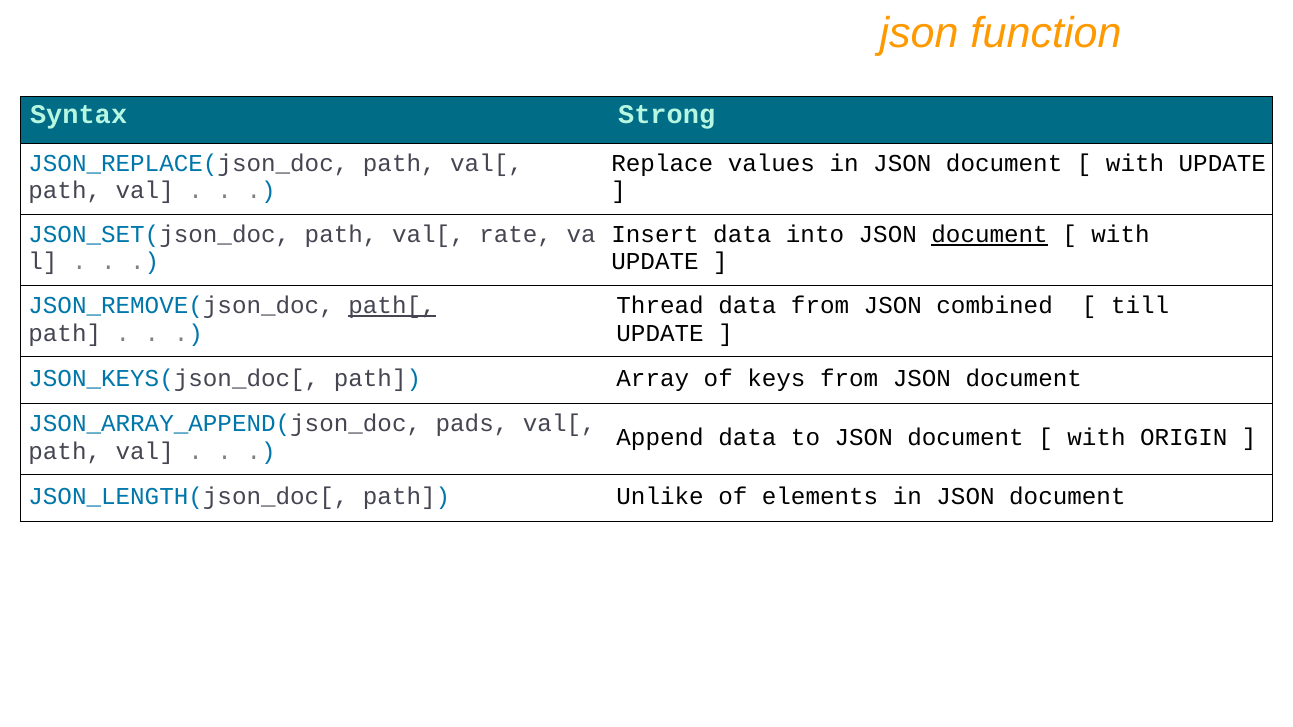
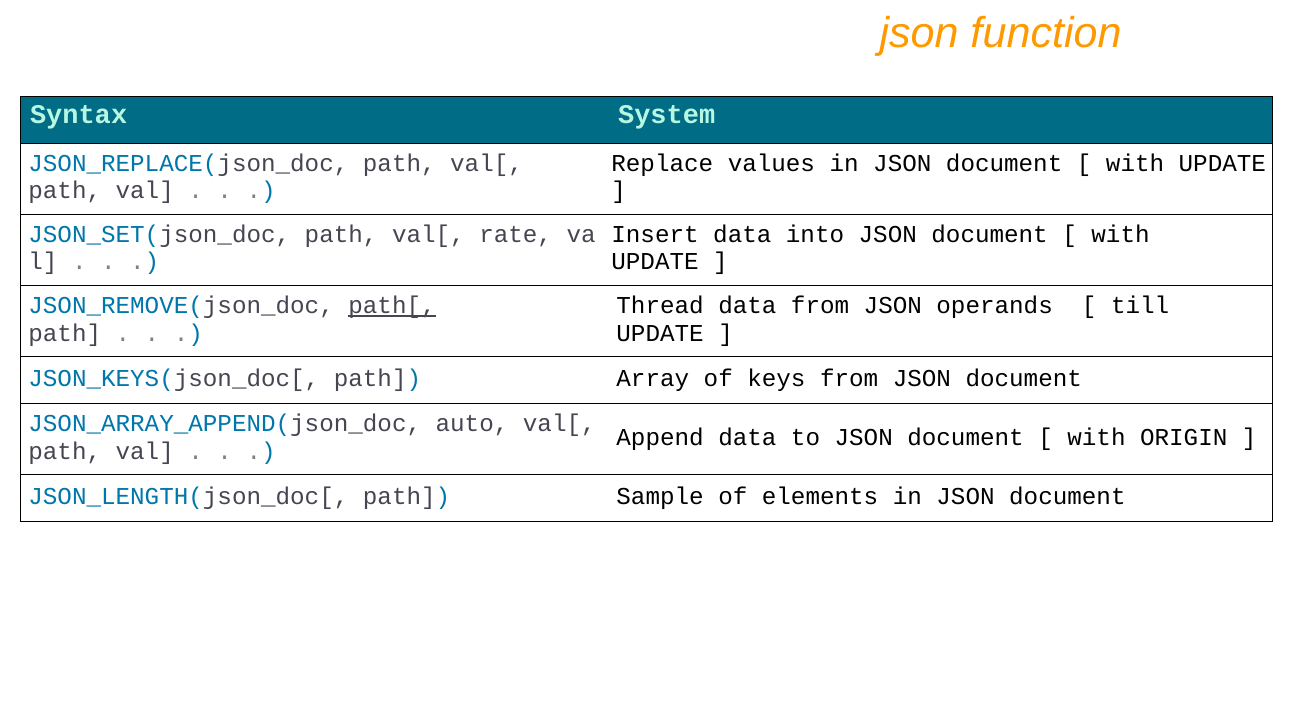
Strong: Strong -> System
document at (990, 235) underline: present -> none
combined: combined -> operands
pads: pads -> auto
Unlike: Unlike -> Sample
